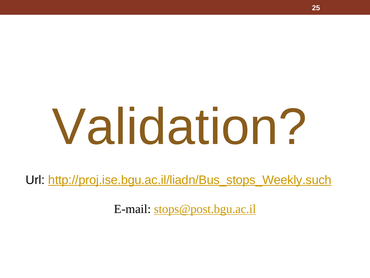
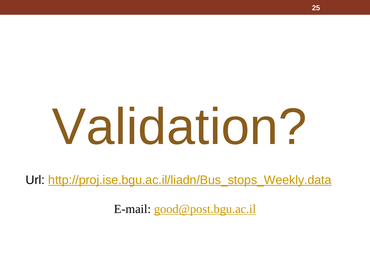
http://proj.ise.bgu.ac.il/liadn/Bus_stops_Weekly.such: http://proj.ise.bgu.ac.il/liadn/Bus_stops_Weekly.such -> http://proj.ise.bgu.ac.il/liadn/Bus_stops_Weekly.data
stops@post.bgu.ac.il: stops@post.bgu.ac.il -> good@post.bgu.ac.il
